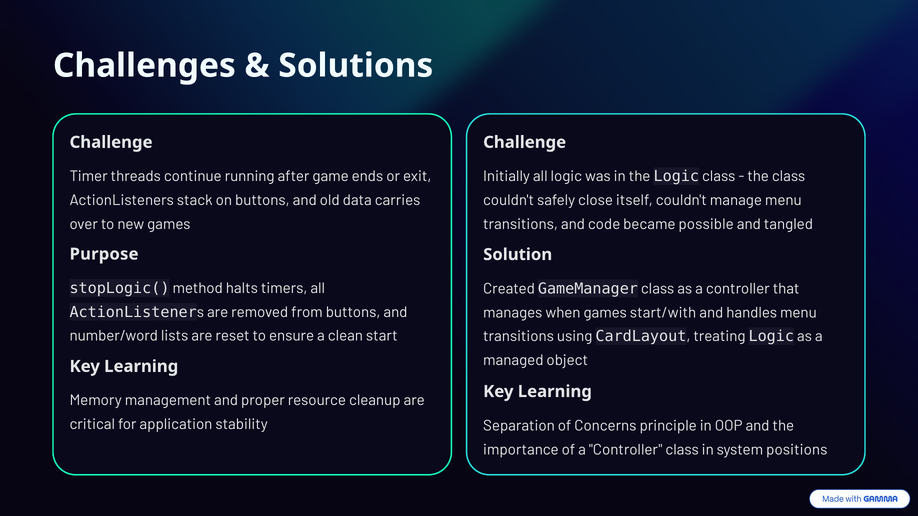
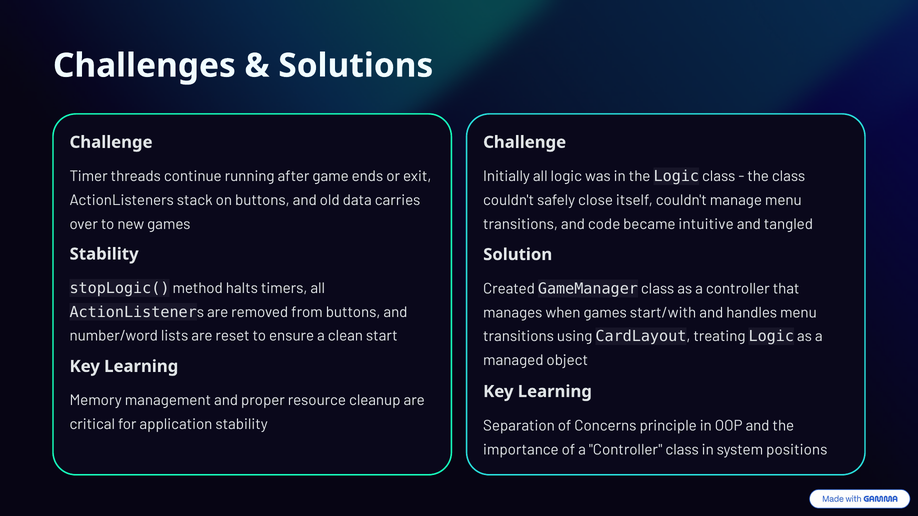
possible: possible -> intuitive
Purpose at (104, 254): Purpose -> Stability
